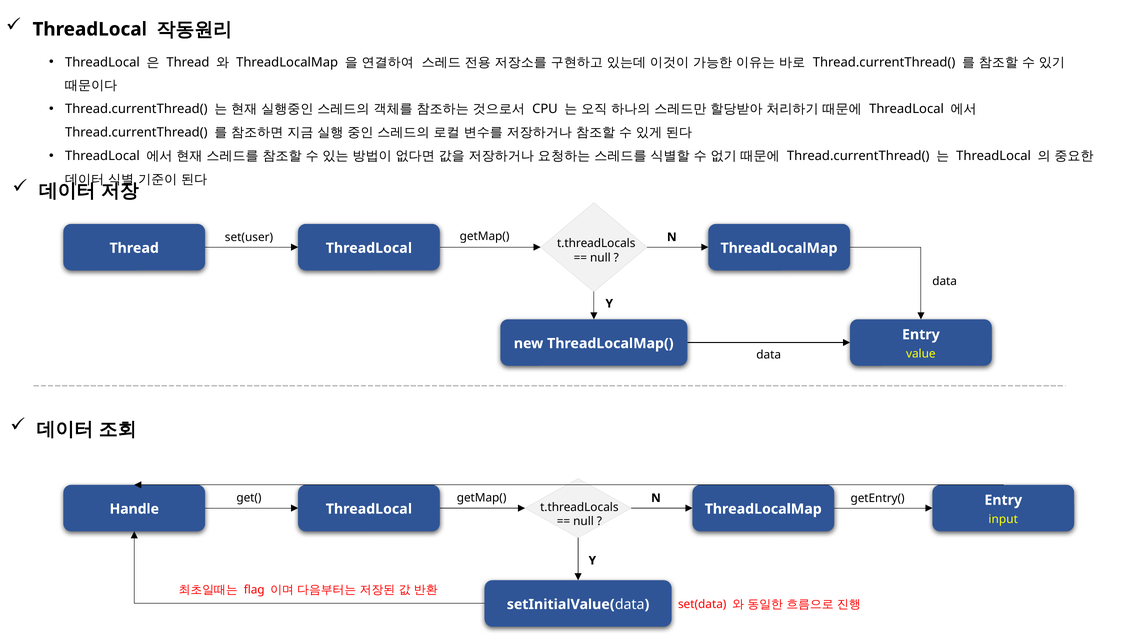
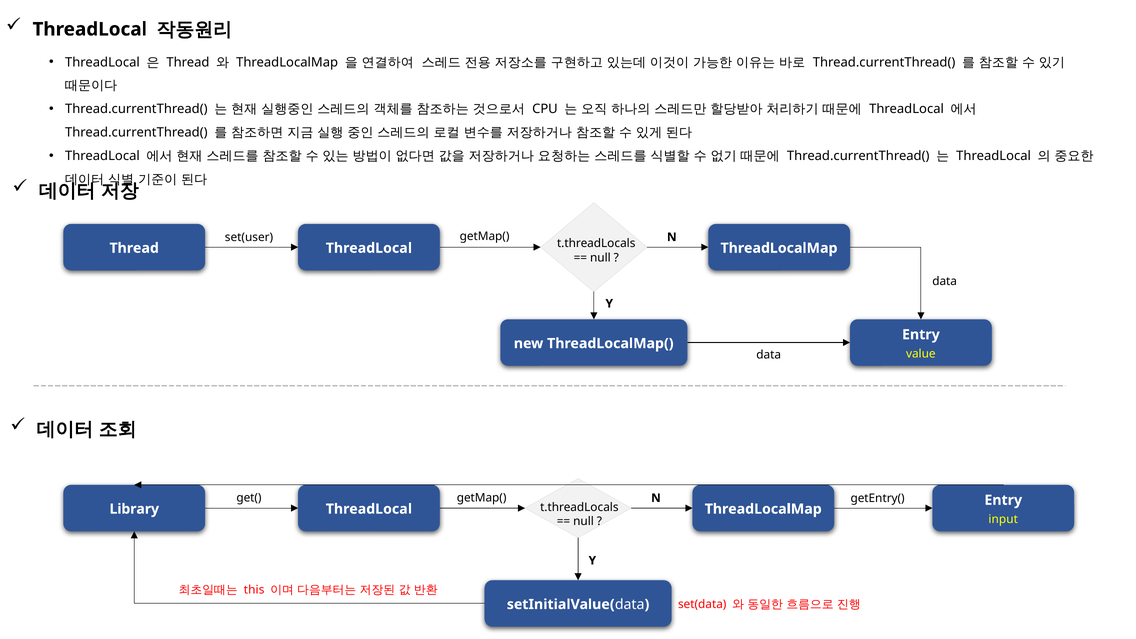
Handle: Handle -> Library
flag: flag -> this
